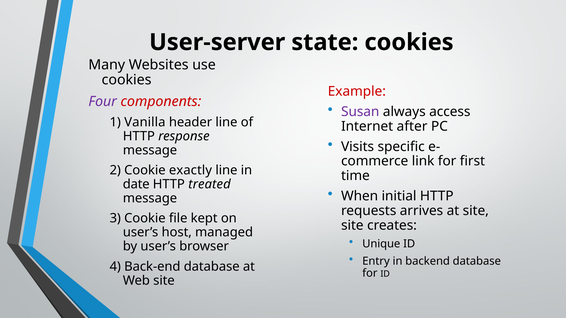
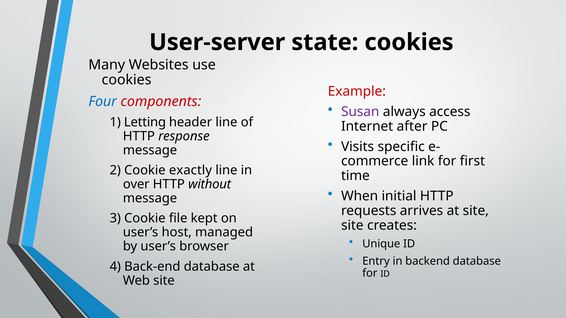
Four colour: purple -> blue
Vanilla: Vanilla -> Letting
date: date -> over
treated: treated -> without
